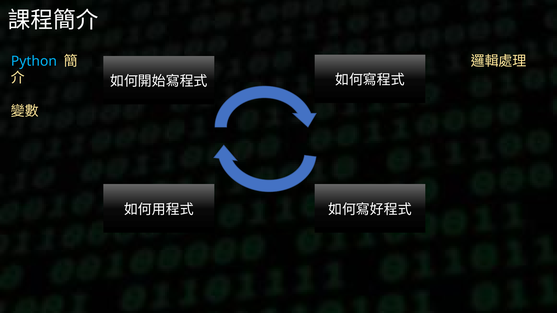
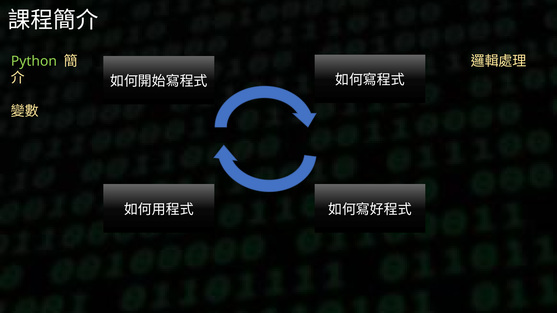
Python colour: light blue -> light green
